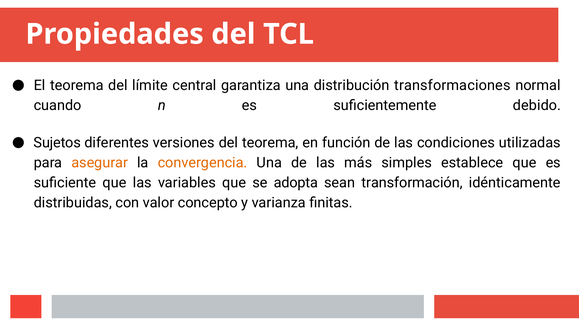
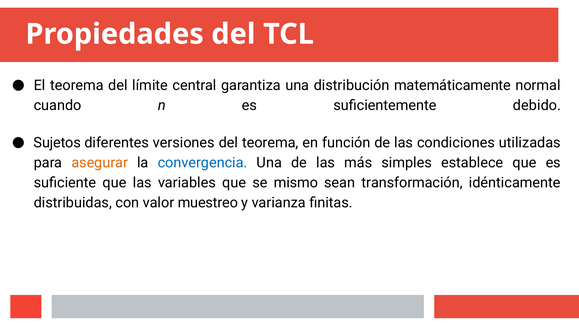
transformaciones: transformaciones -> matemáticamente
convergencia colour: orange -> blue
adopta: adopta -> mismo
concepto: concepto -> muestreo
